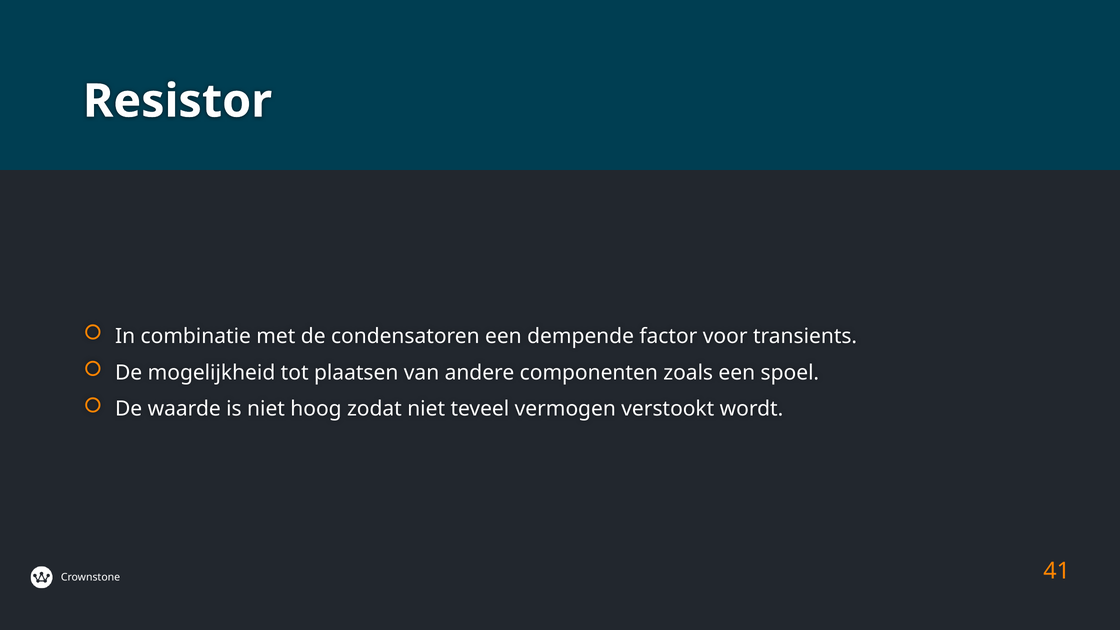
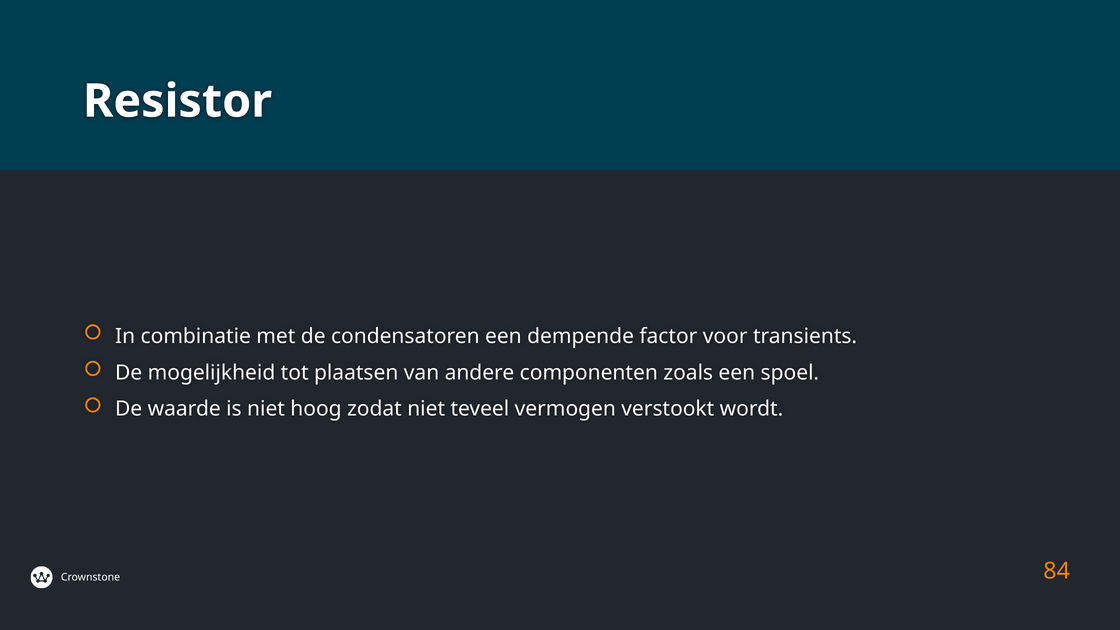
41: 41 -> 84
